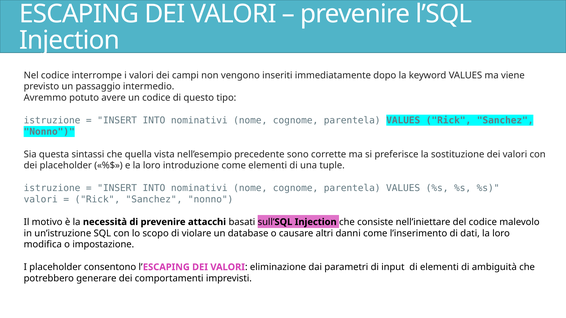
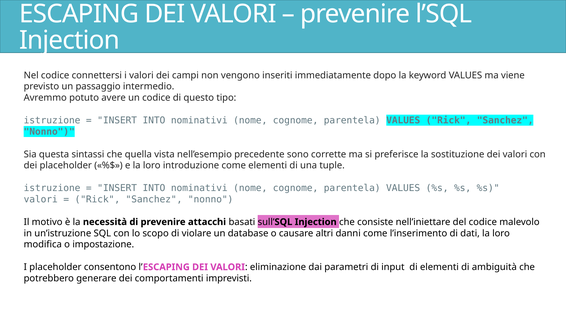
interrompe: interrompe -> connettersi
